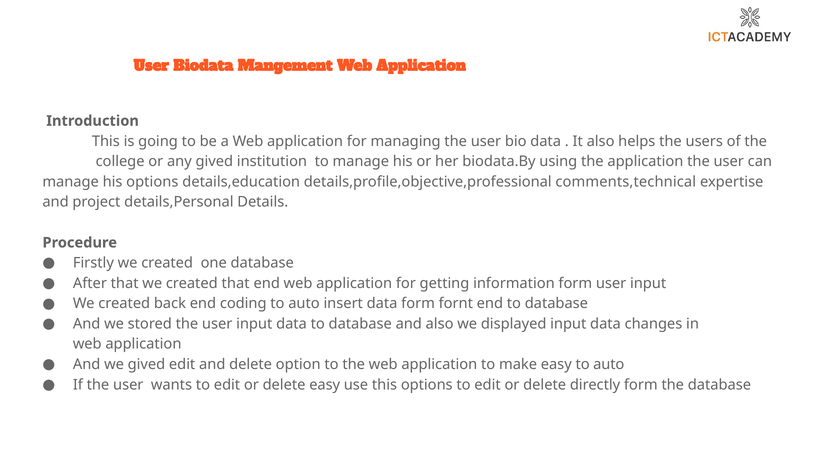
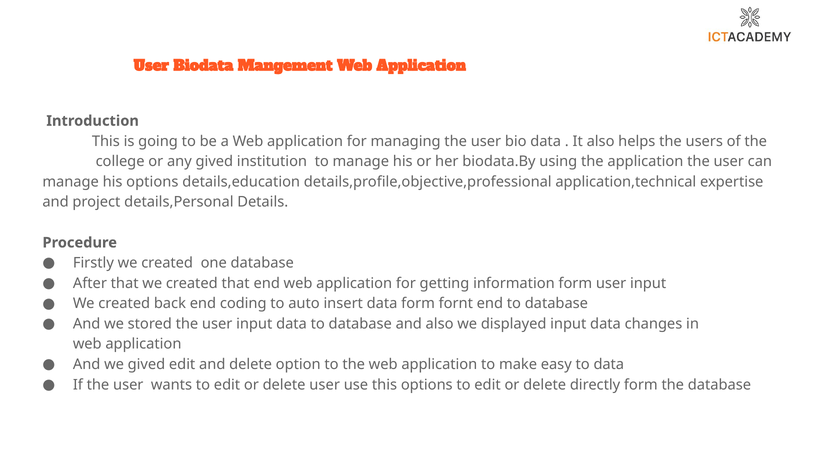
comments,technical: comments,technical -> application,technical
easy to auto: auto -> data
delete easy: easy -> user
